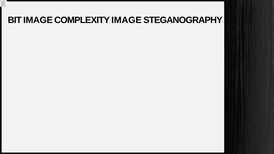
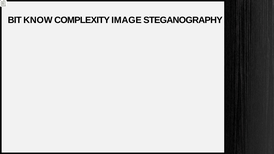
BIT IMAGE: IMAGE -> KNOW
